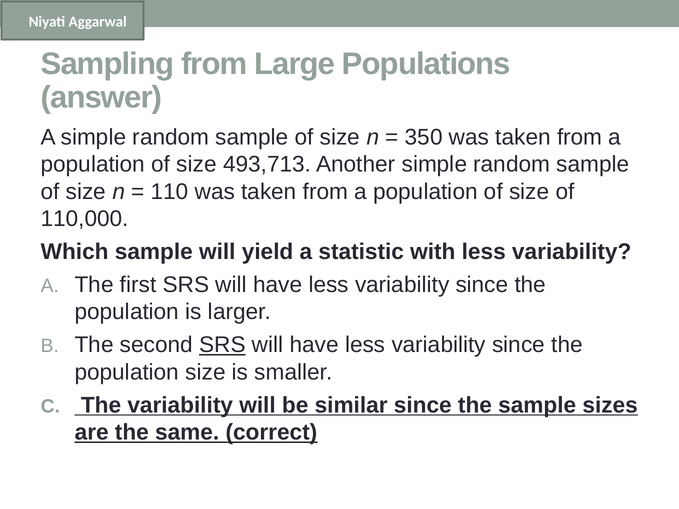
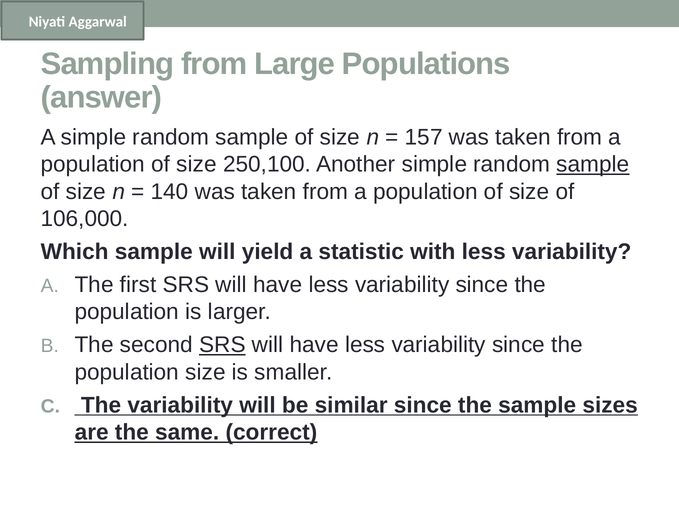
350: 350 -> 157
493,713: 493,713 -> 250,100
sample at (593, 165) underline: none -> present
110: 110 -> 140
110,000: 110,000 -> 106,000
